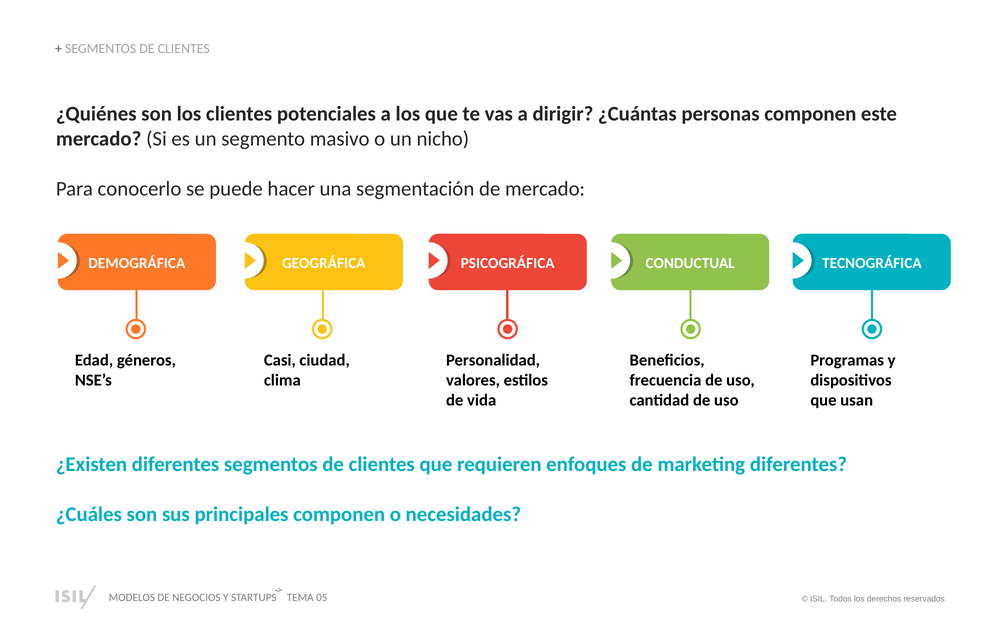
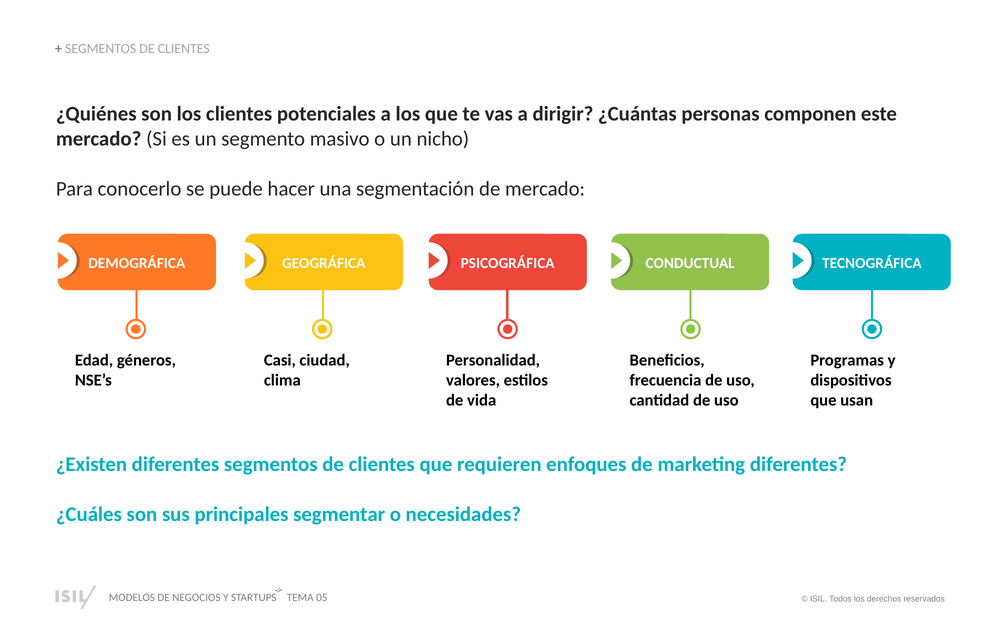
principales componen: componen -> segmentar
